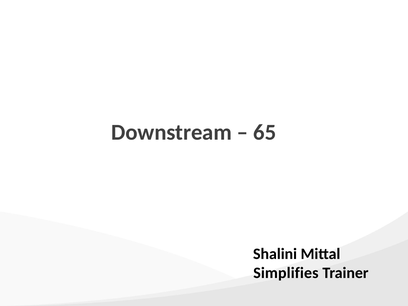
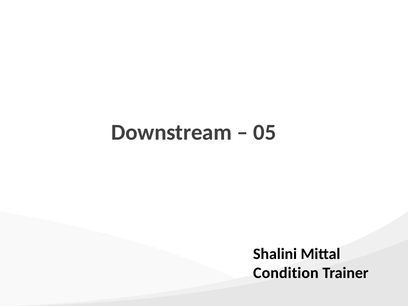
65: 65 -> 05
Simplifies: Simplifies -> Condition
